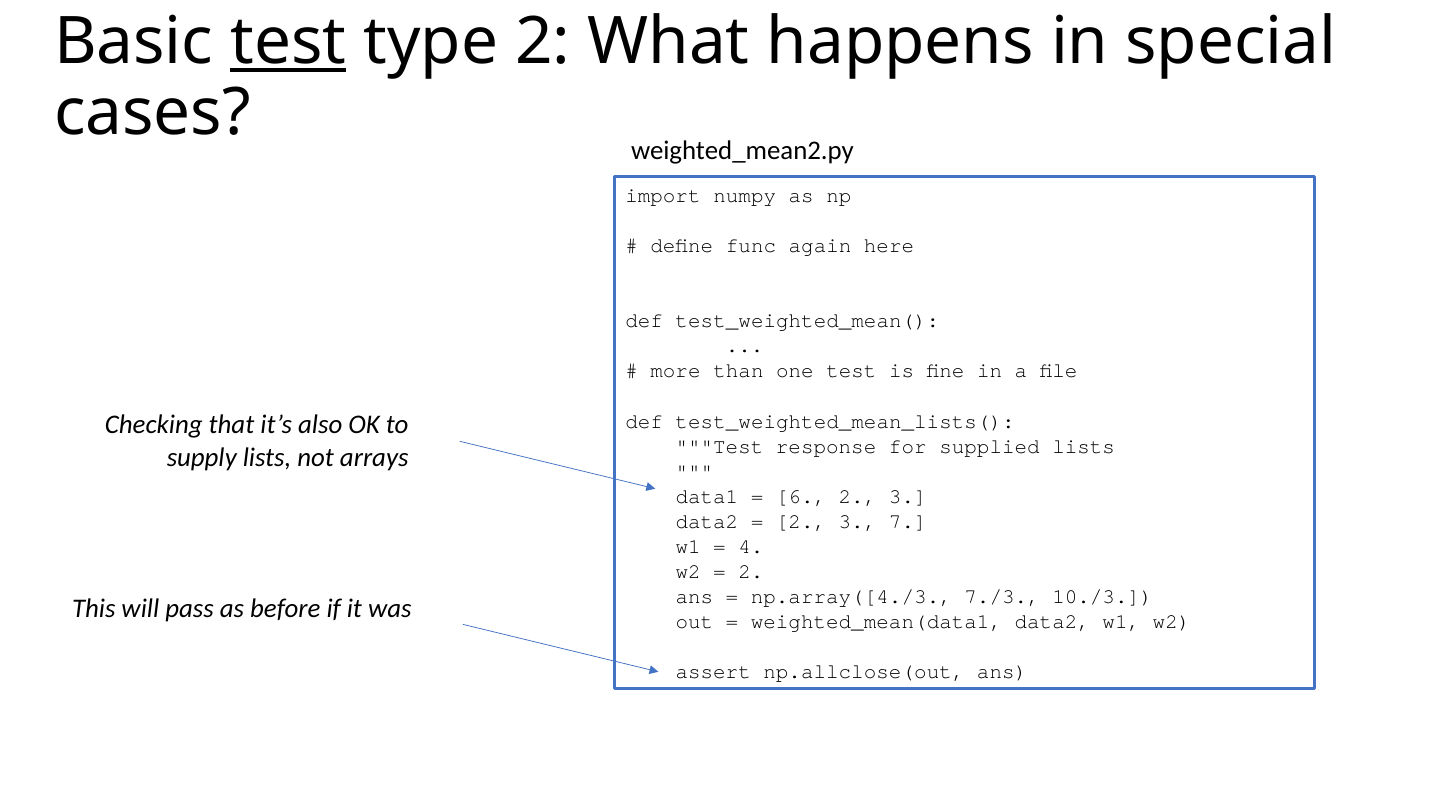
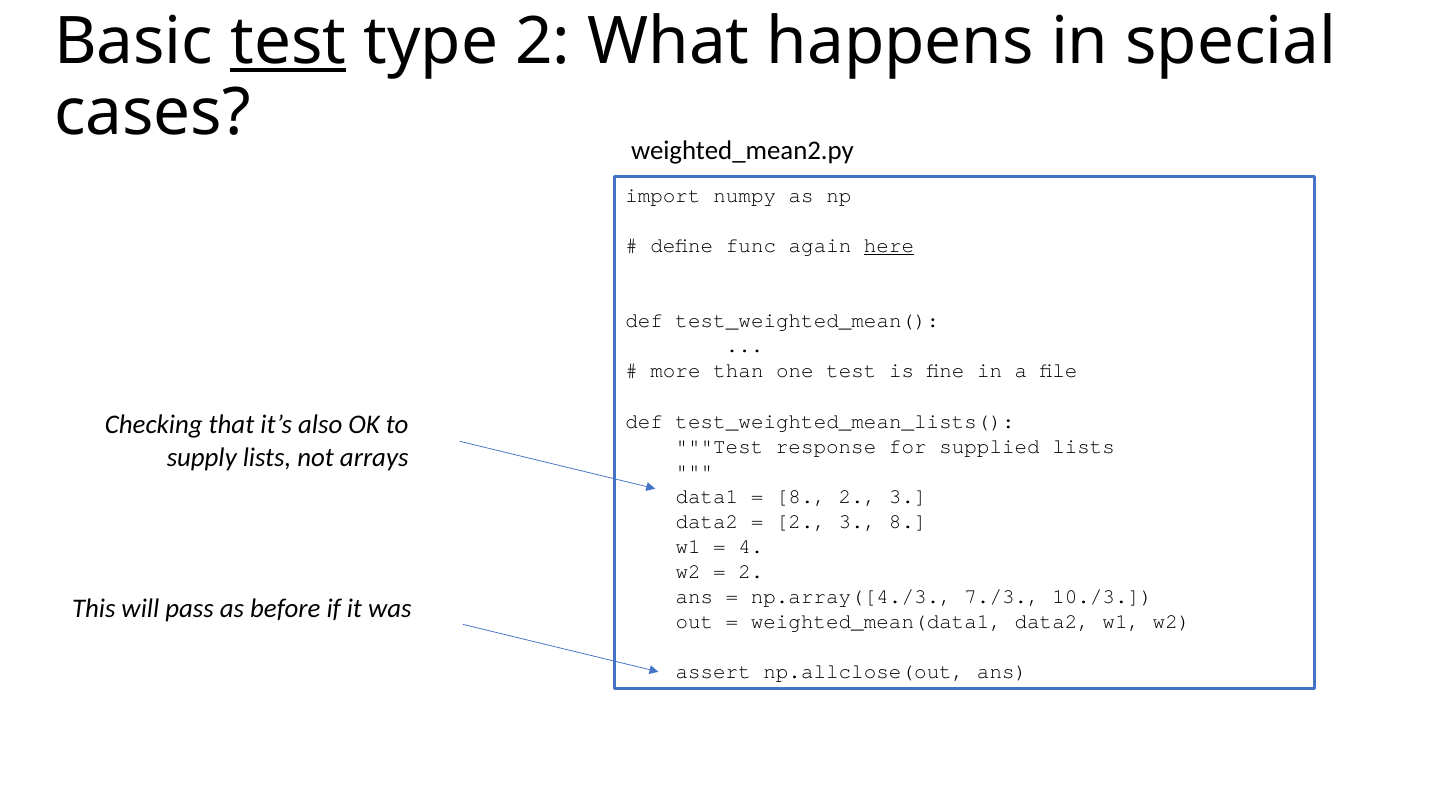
here underline: none -> present
6 at (801, 496): 6 -> 8
3 7: 7 -> 8
